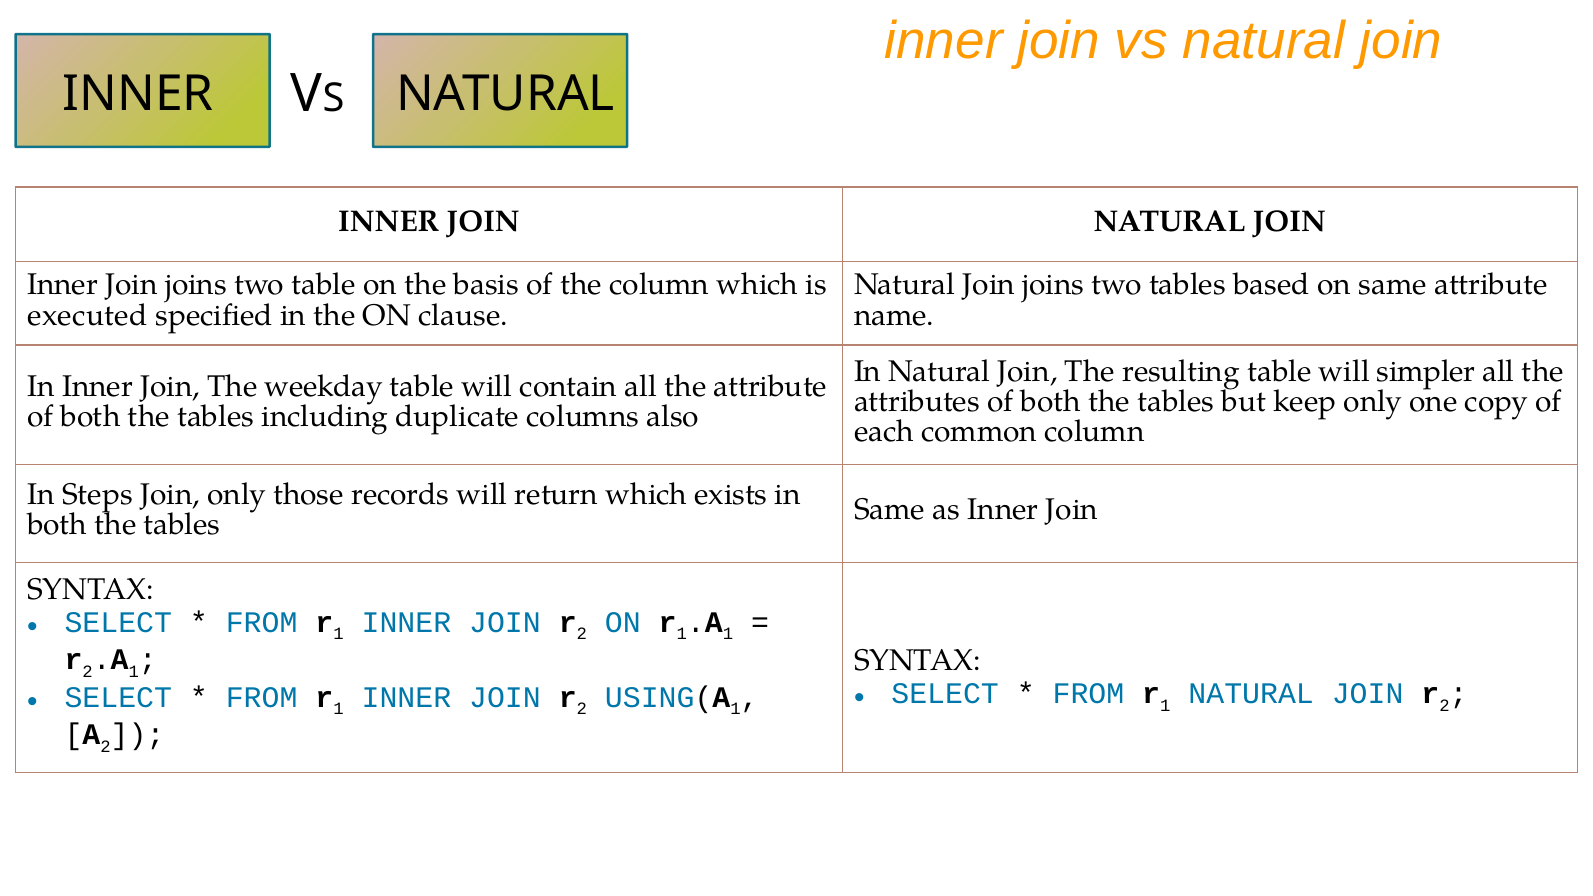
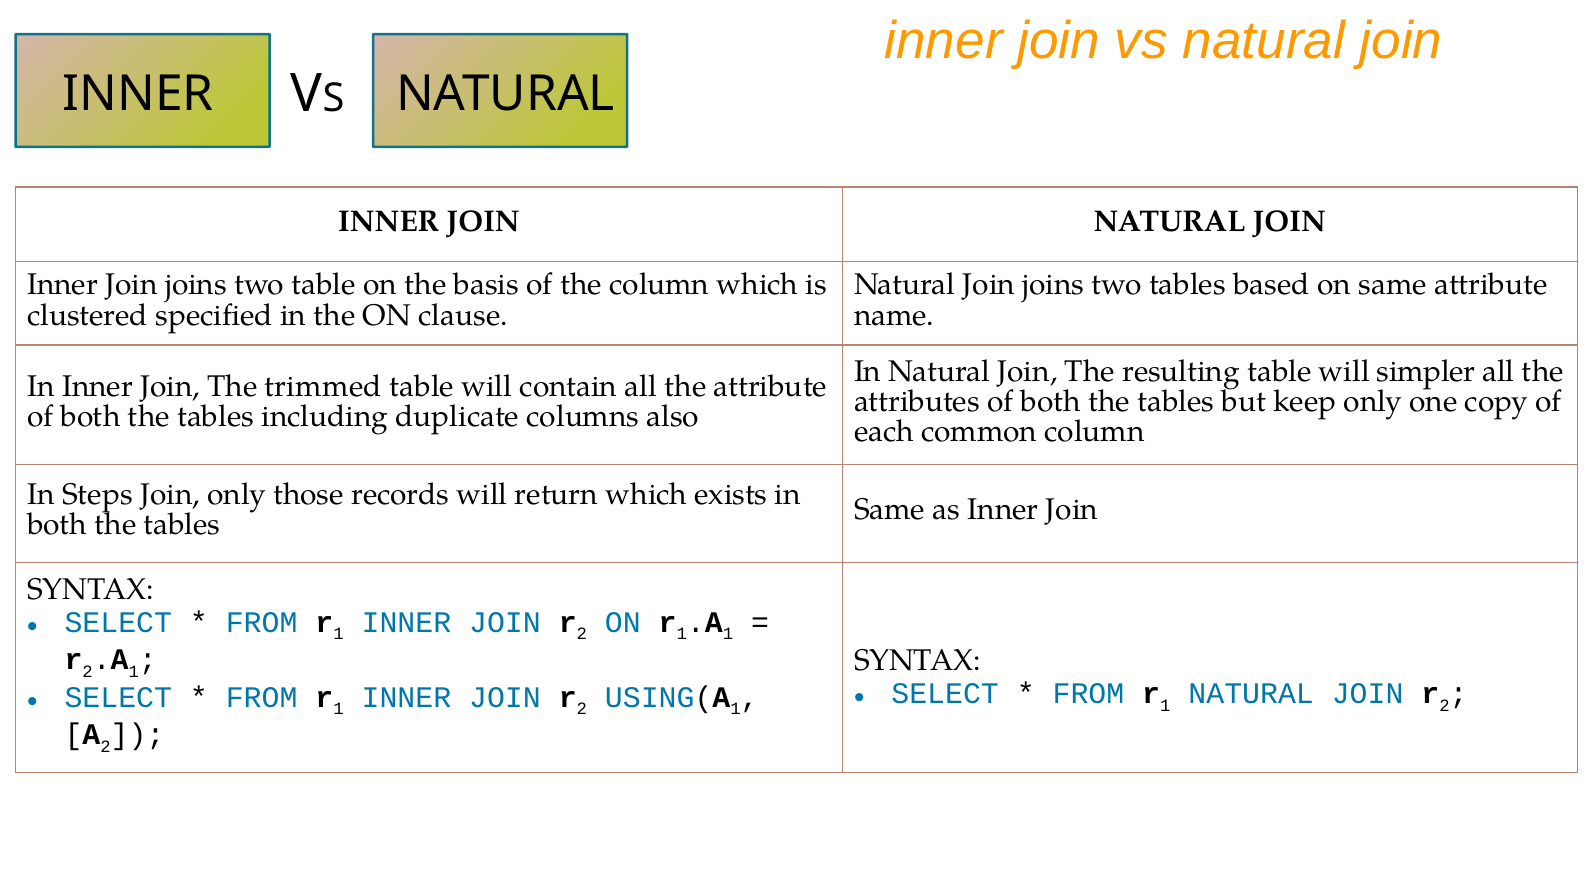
executed: executed -> clustered
weekday: weekday -> trimmed
